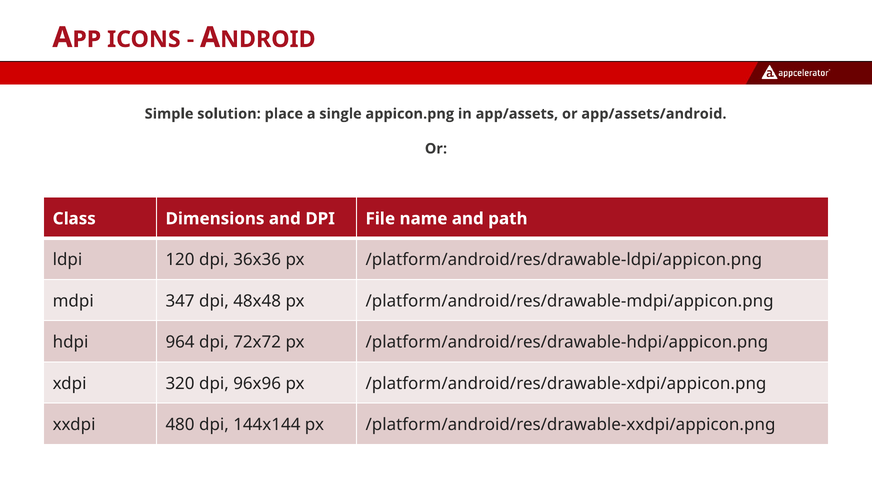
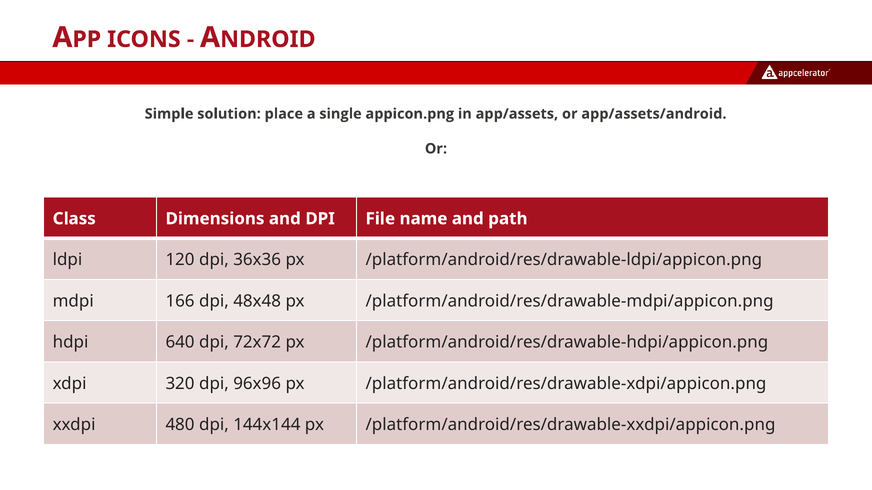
347: 347 -> 166
964: 964 -> 640
